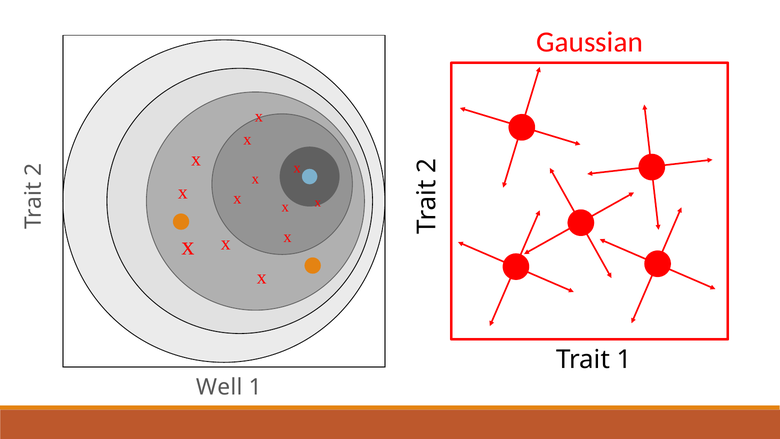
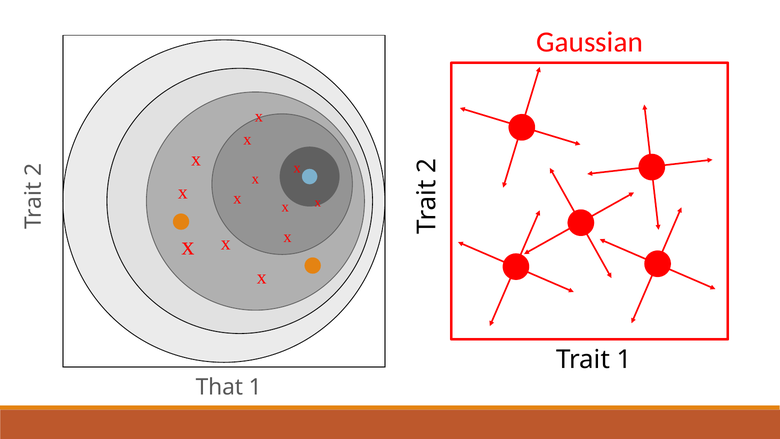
Well: Well -> That
